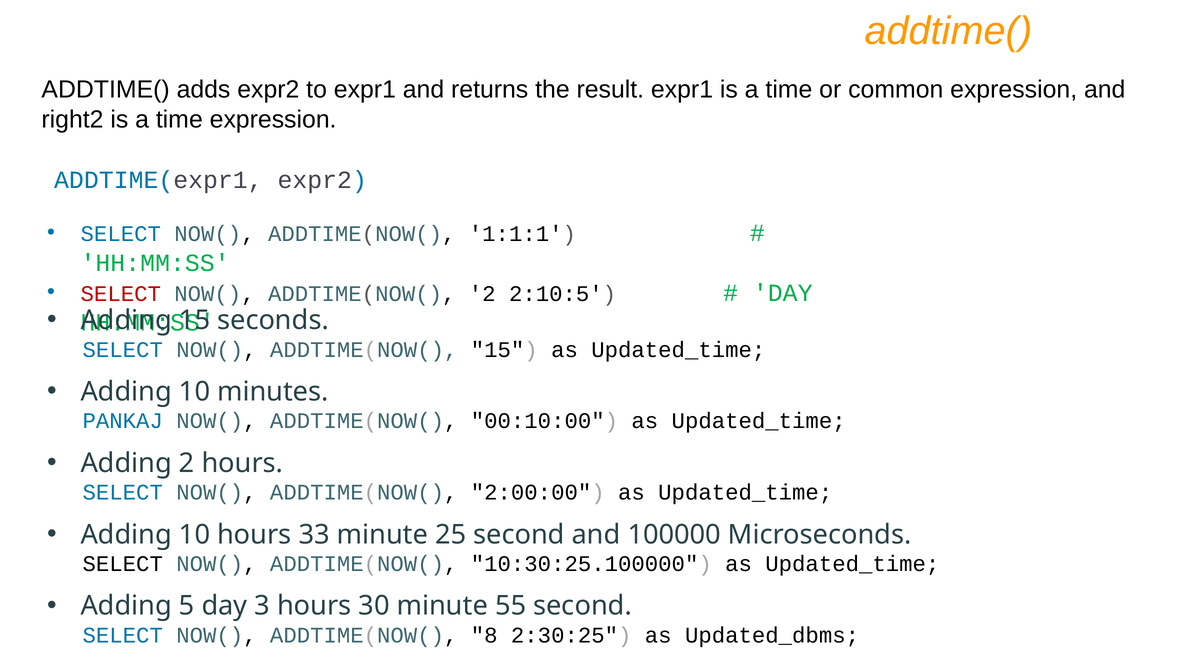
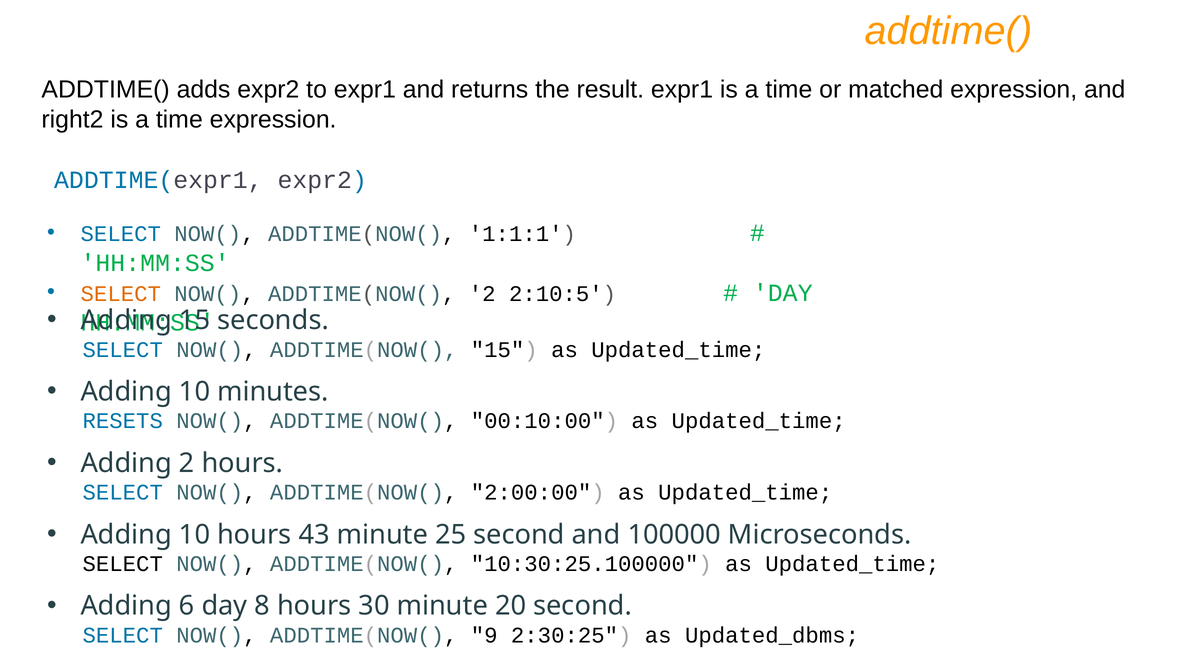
common: common -> matched
SELECT at (121, 293) colour: red -> orange
PANKAJ: PANKAJ -> RESETS
33: 33 -> 43
5: 5 -> 6
3: 3 -> 8
55: 55 -> 20
8: 8 -> 9
